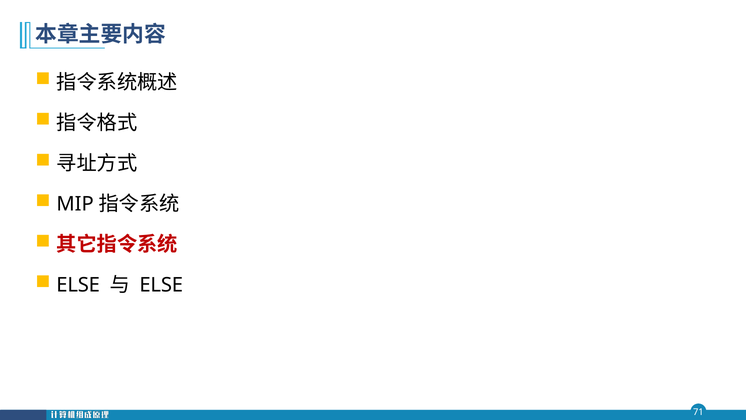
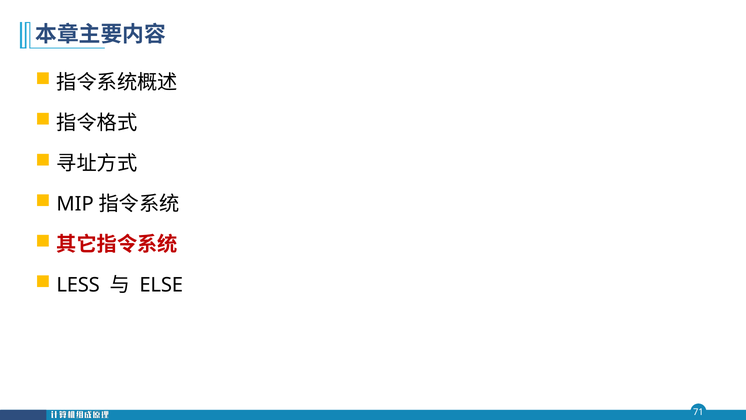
ELSE at (78, 285): ELSE -> LESS
